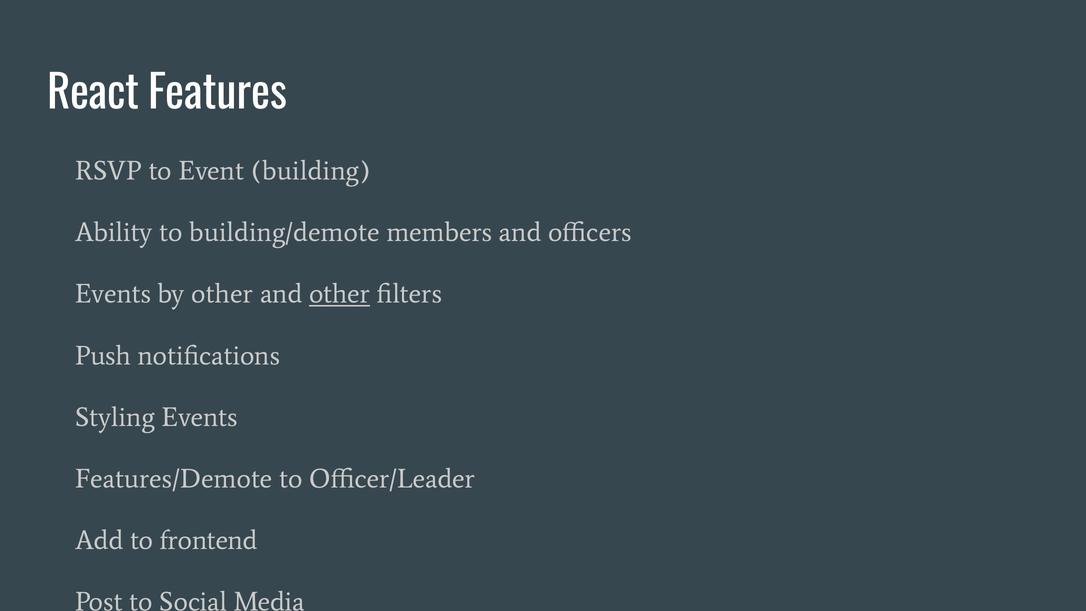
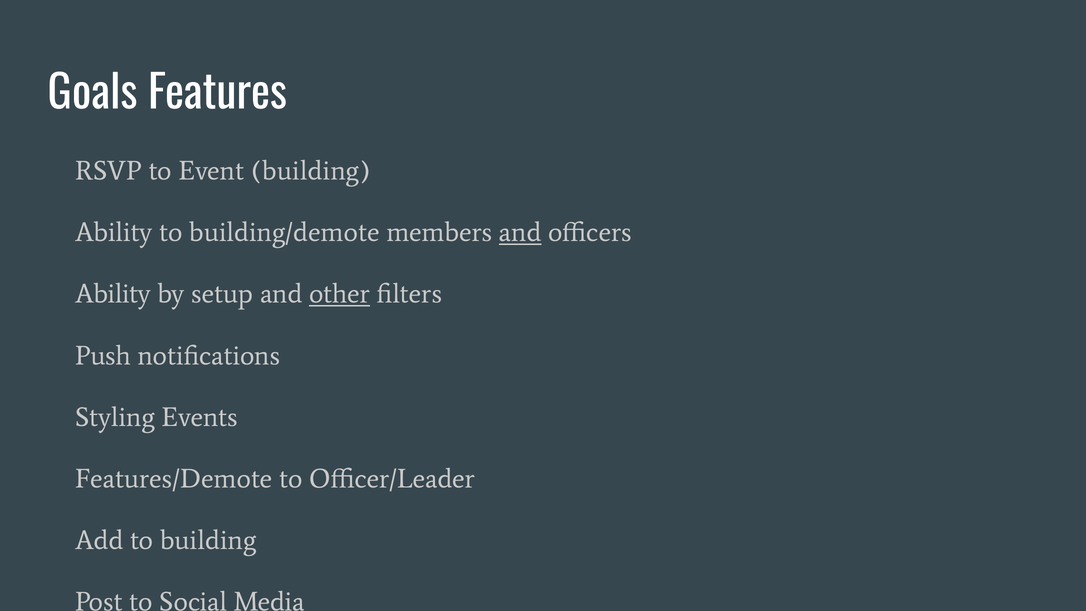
React: React -> Goals
and at (520, 232) underline: none -> present
Events at (113, 294): Events -> Ability
by other: other -> setup
to frontend: frontend -> building
